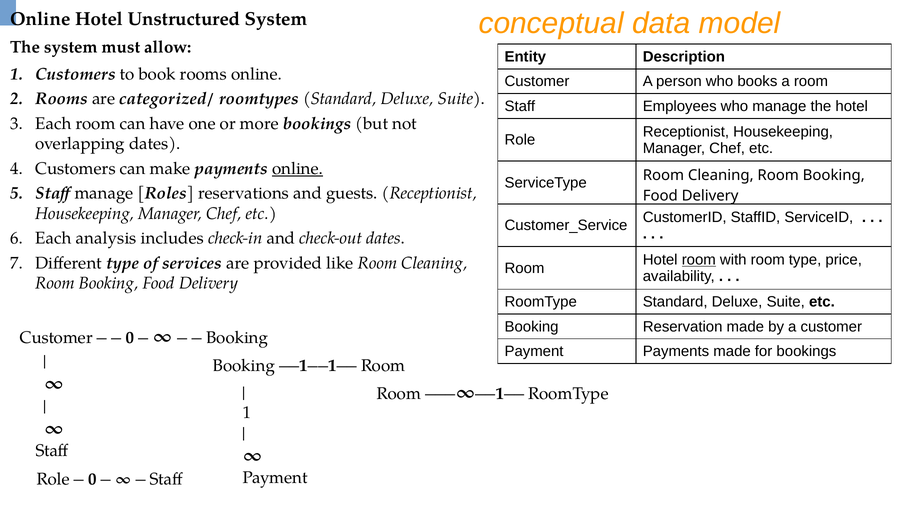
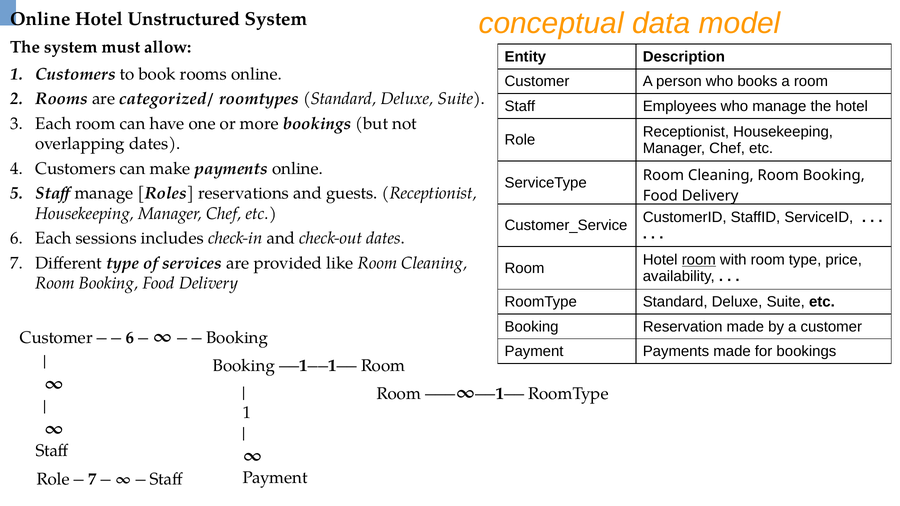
online at (298, 169) underline: present -> none
analysis: analysis -> sessions
0 at (130, 338): 0 -> 6
0 at (92, 480): 0 -> 7
